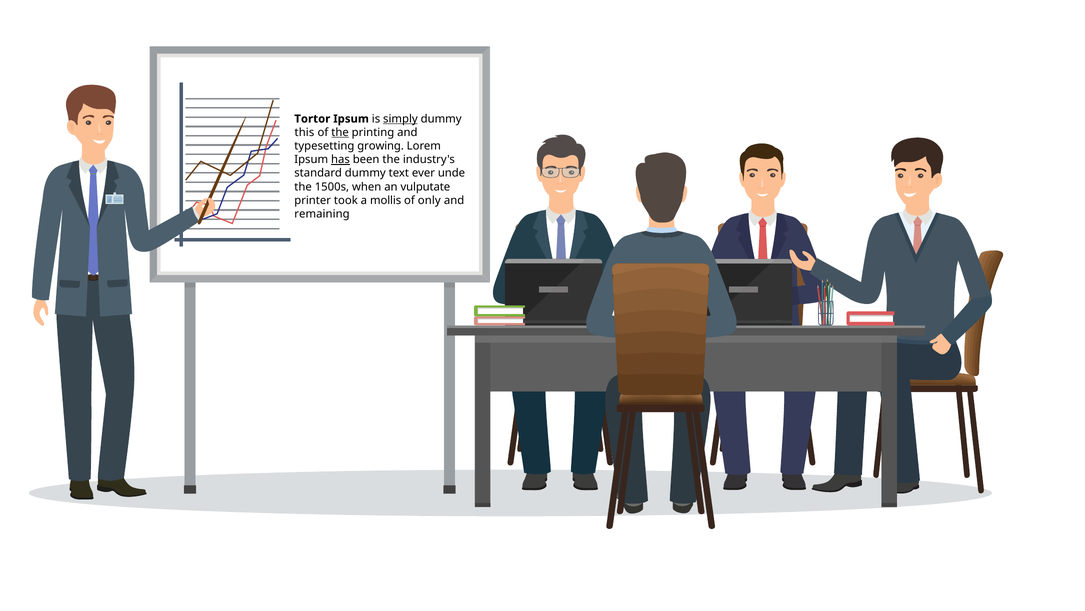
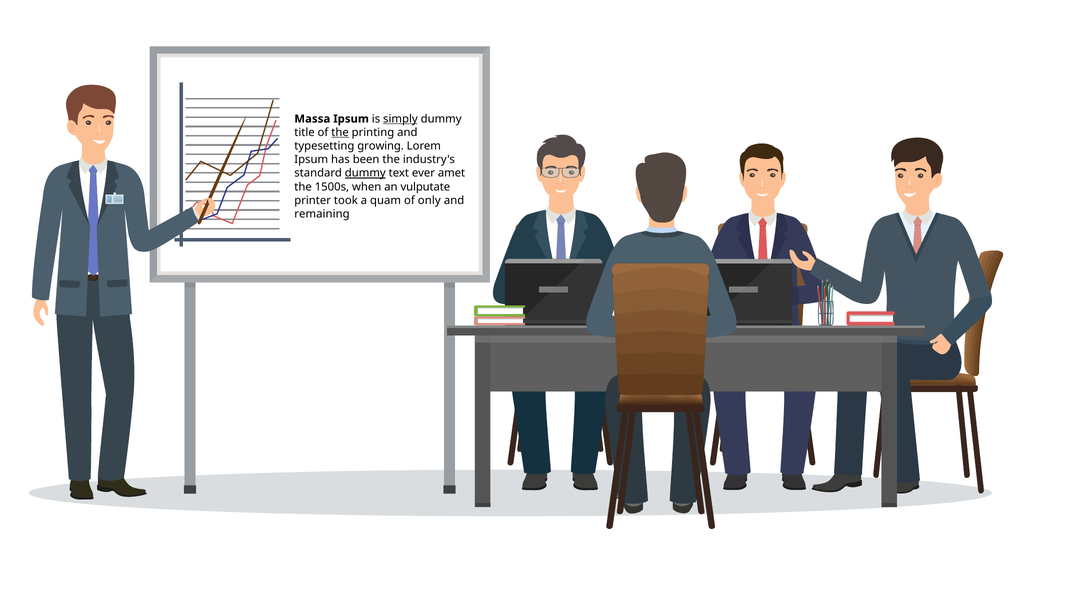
Tortor: Tortor -> Massa
this: this -> title
has underline: present -> none
dummy at (365, 173) underline: none -> present
unde: unde -> amet
mollis: mollis -> quam
